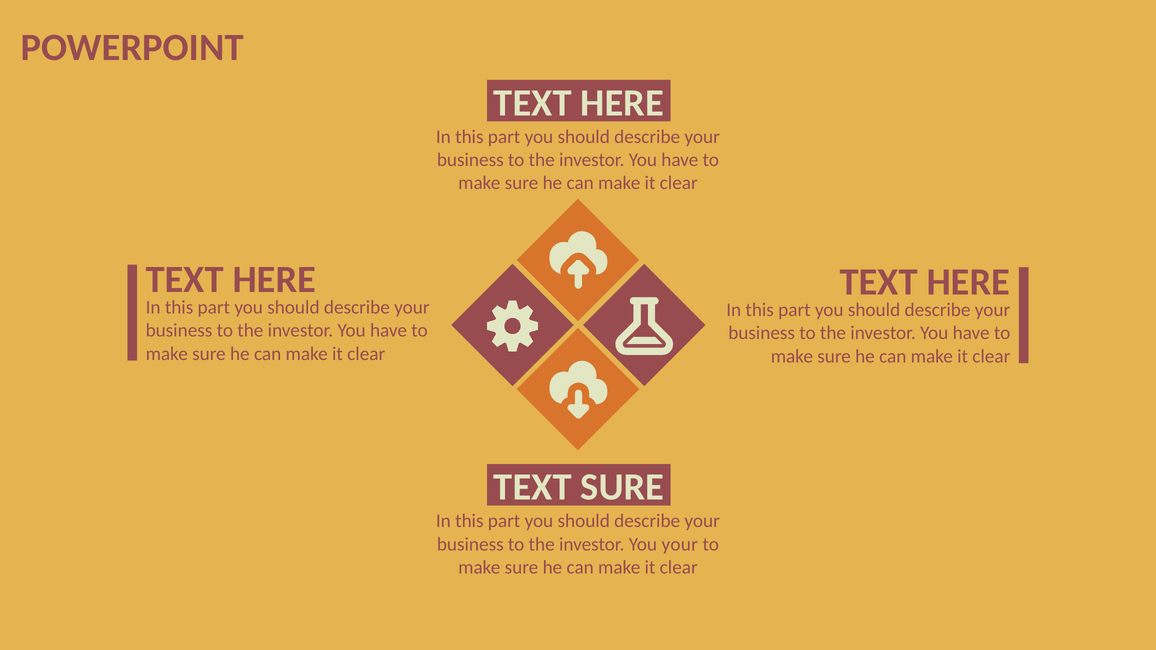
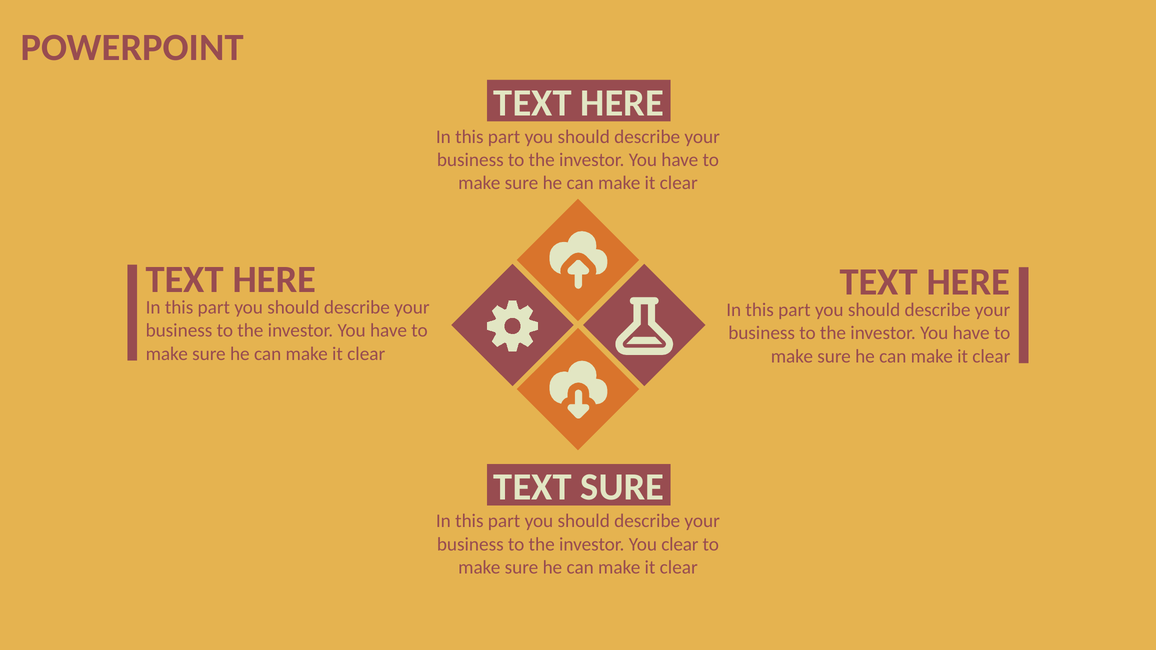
You your: your -> clear
